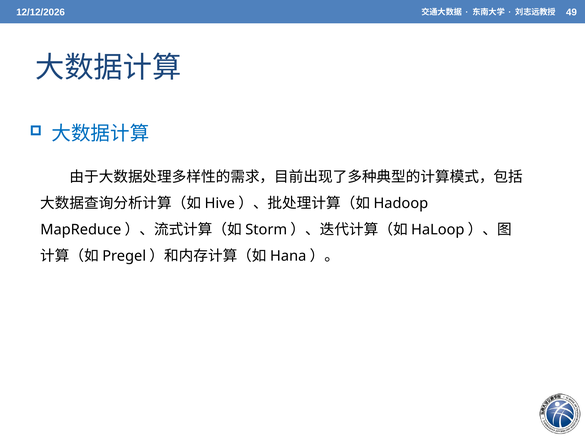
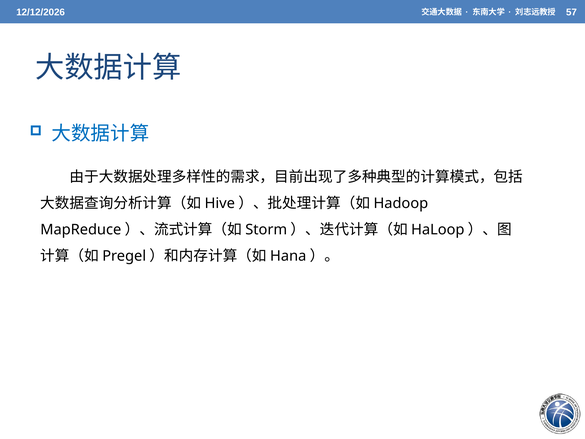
49: 49 -> 57
